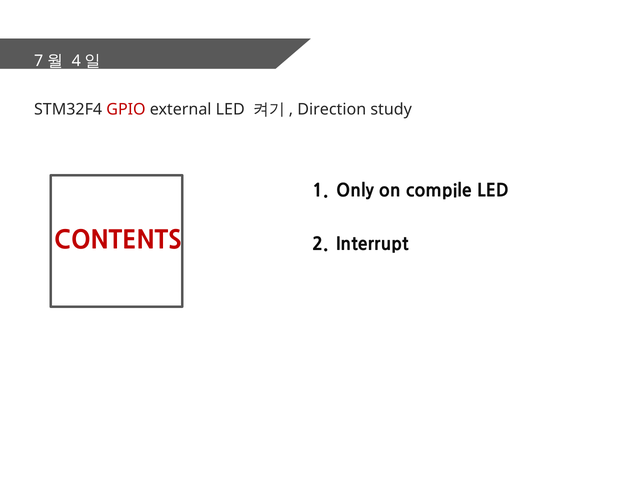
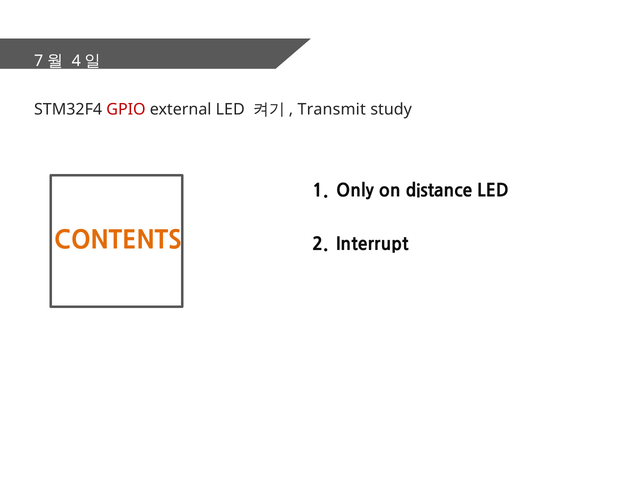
Direction: Direction -> Transmit
compile: compile -> distance
CONTENTS colour: red -> orange
